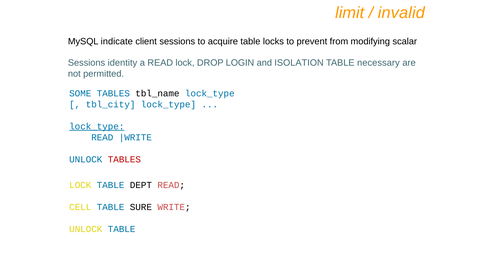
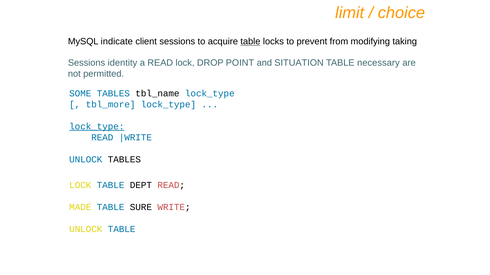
invalid: invalid -> choice
table at (250, 42) underline: none -> present
scalar: scalar -> taking
LOGIN: LOGIN -> POINT
ISOLATION: ISOLATION -> SITUATION
tbl_city: tbl_city -> tbl_more
TABLES at (124, 160) colour: red -> black
CELL: CELL -> MADE
